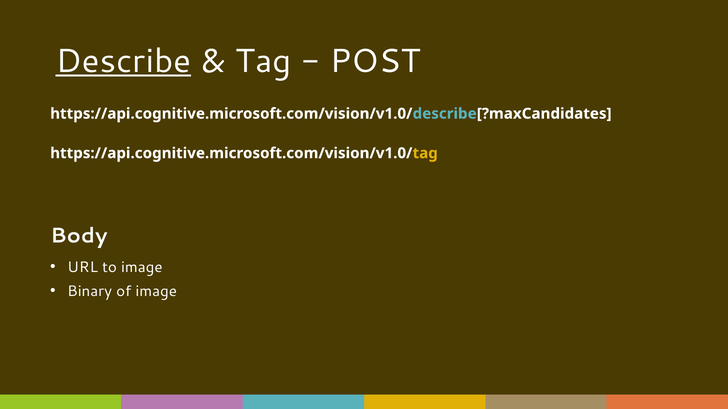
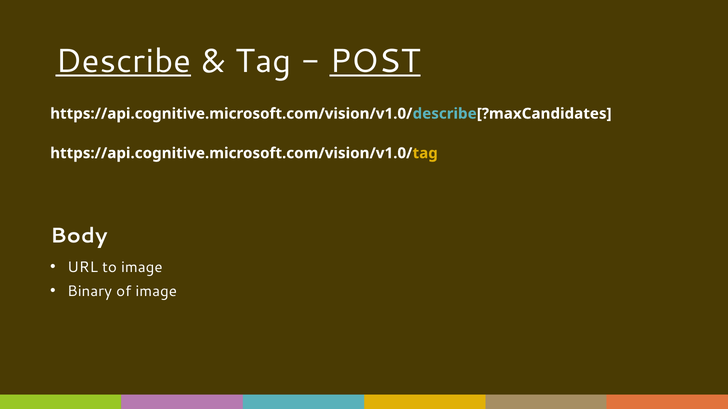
POST underline: none -> present
